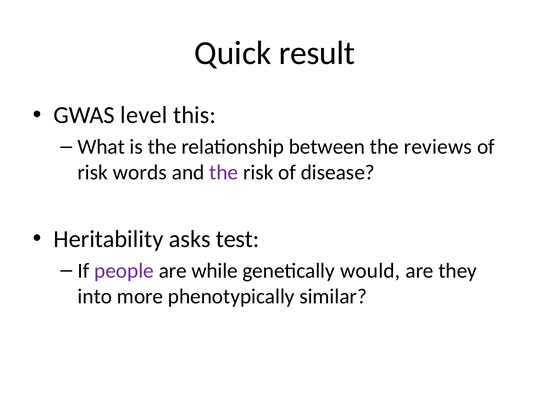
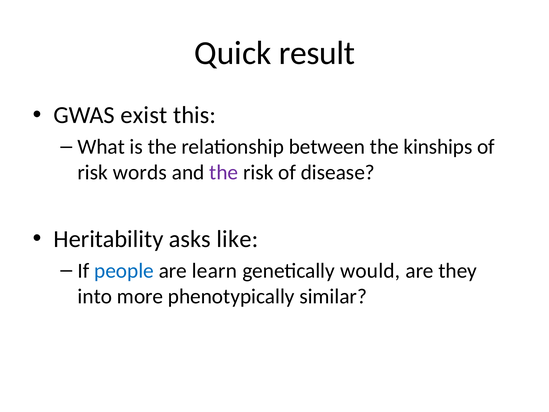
level: level -> exist
reviews: reviews -> kinships
test: test -> like
people colour: purple -> blue
while: while -> learn
